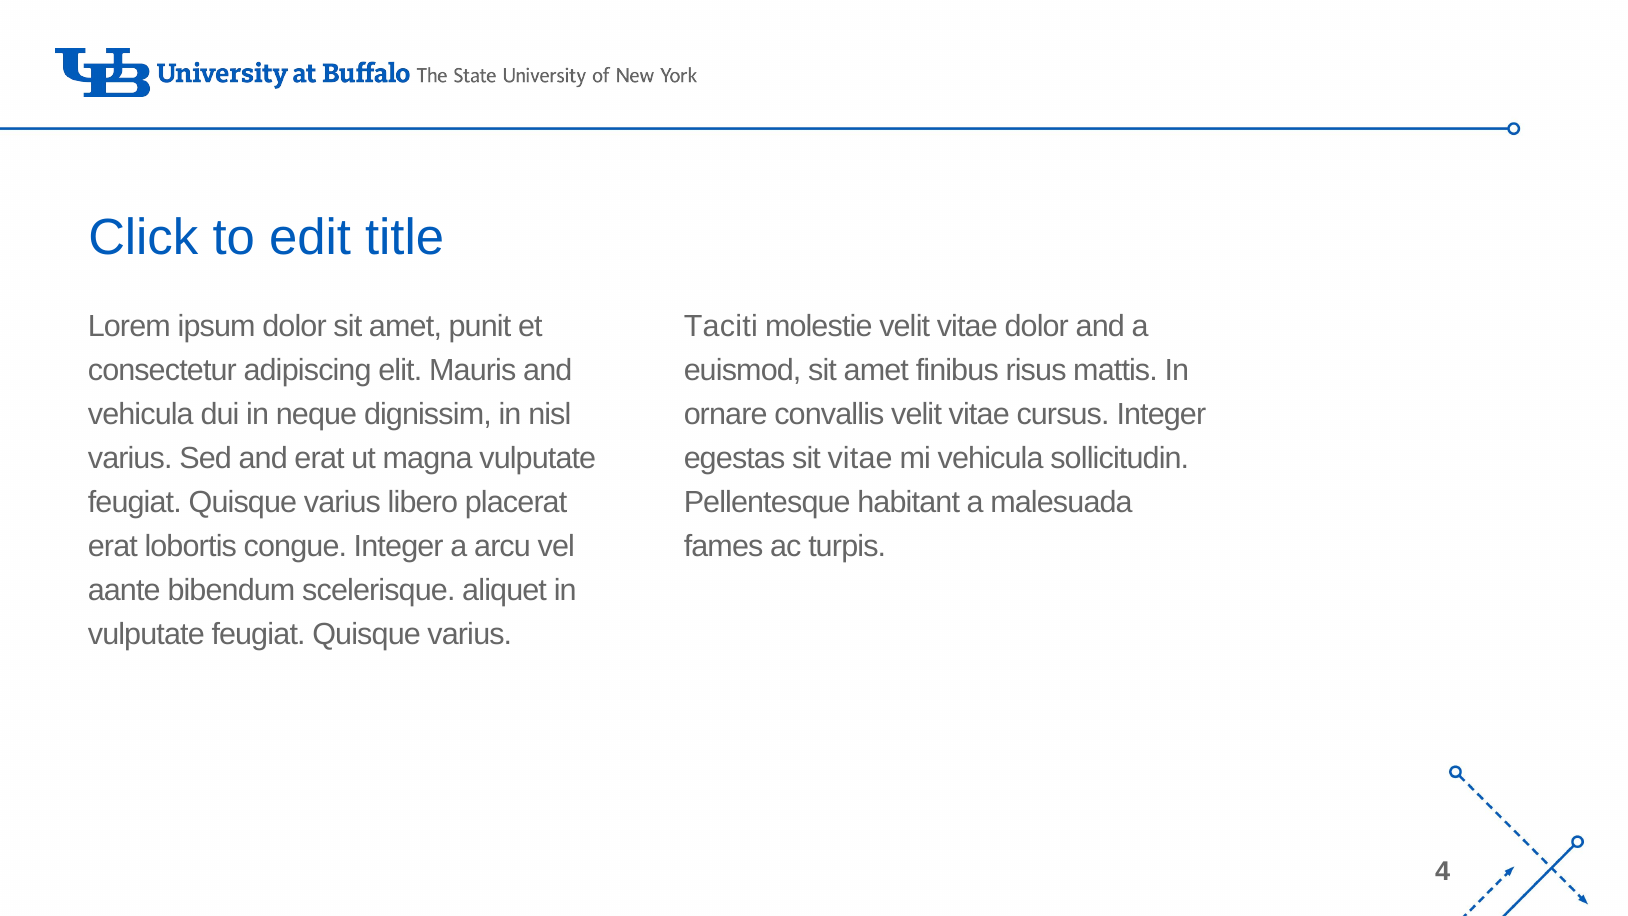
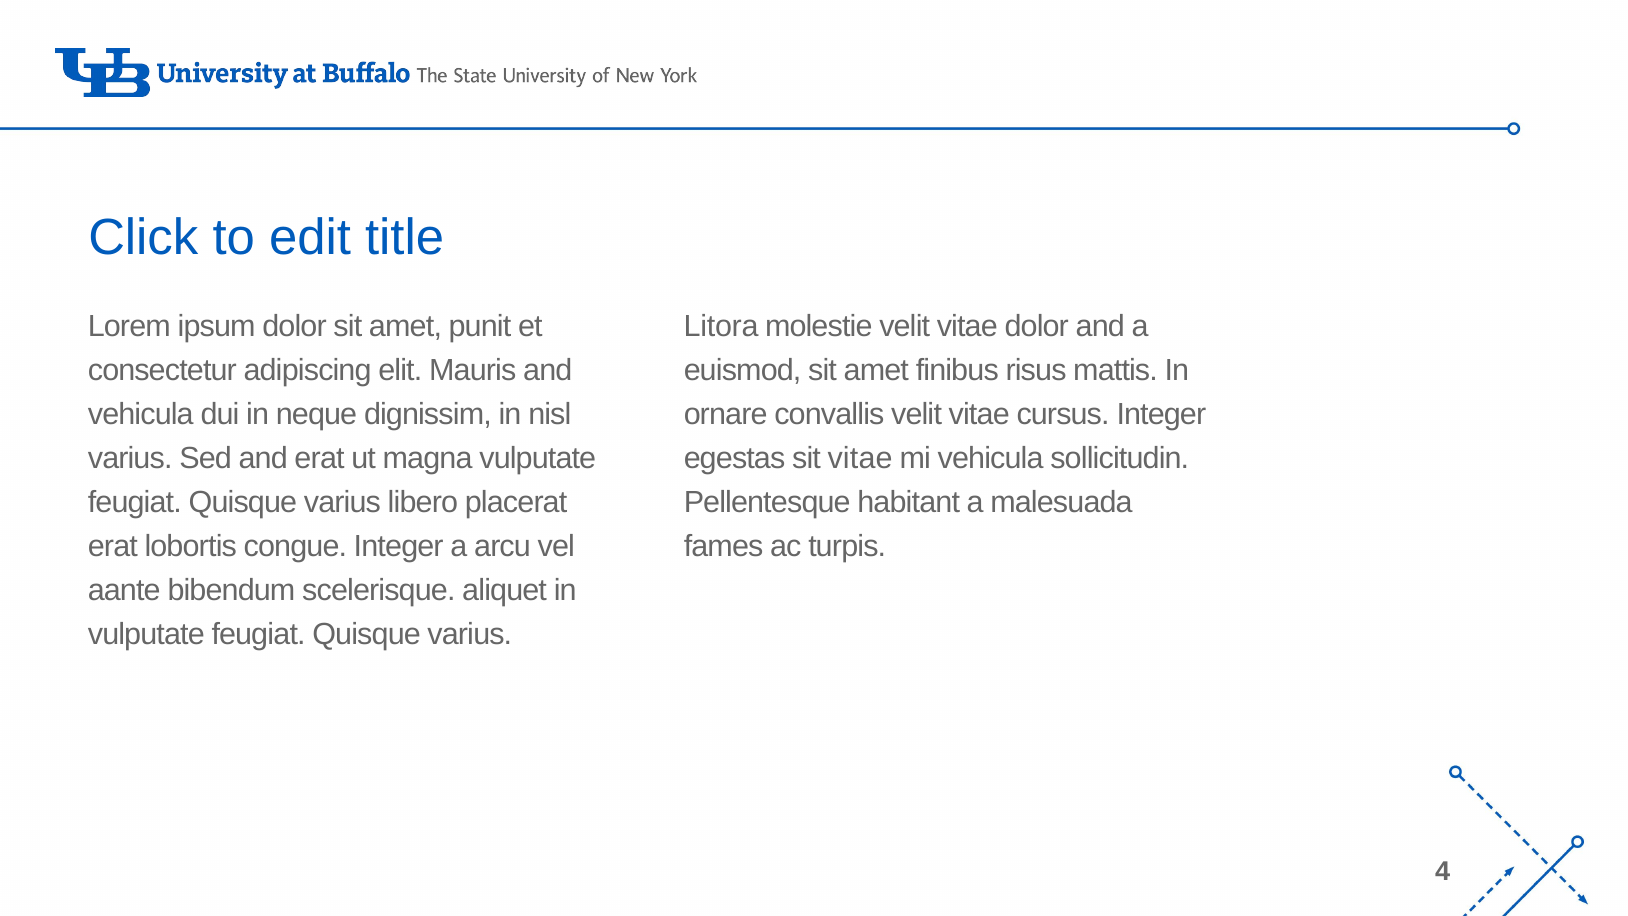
Taciti: Taciti -> Litora
